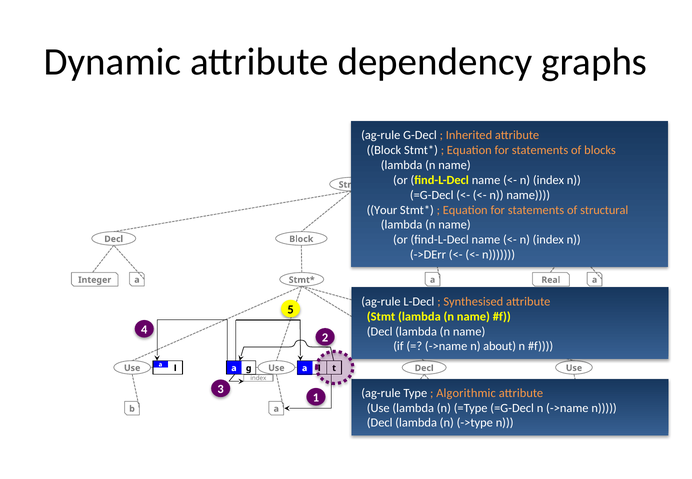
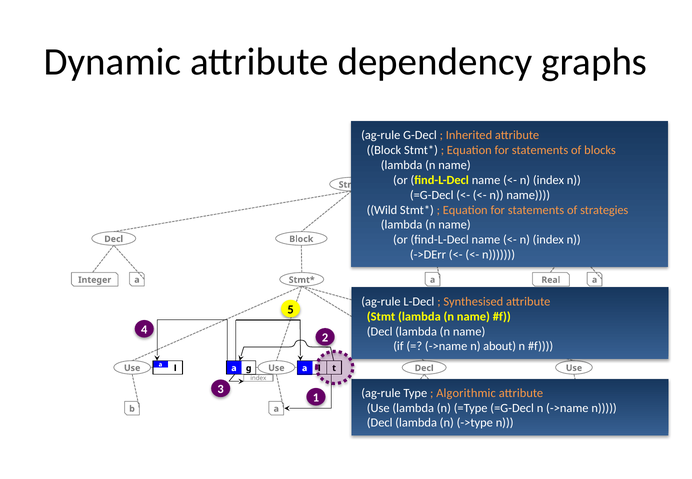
Your: Your -> Wild
structural: structural -> strategies
